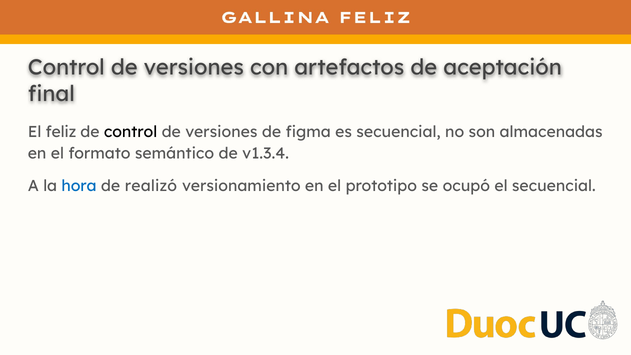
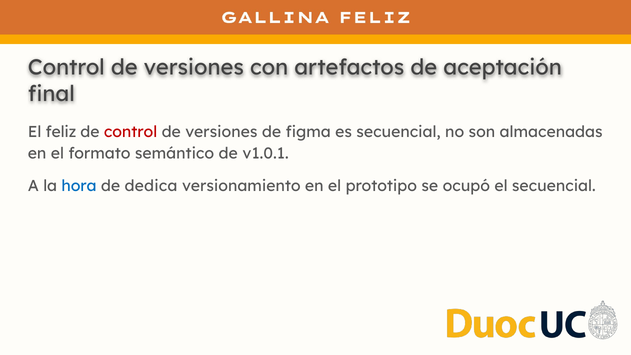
control at (131, 132) colour: black -> red
v1.3.4: v1.3.4 -> v1.0.1
realizó: realizó -> dedica
